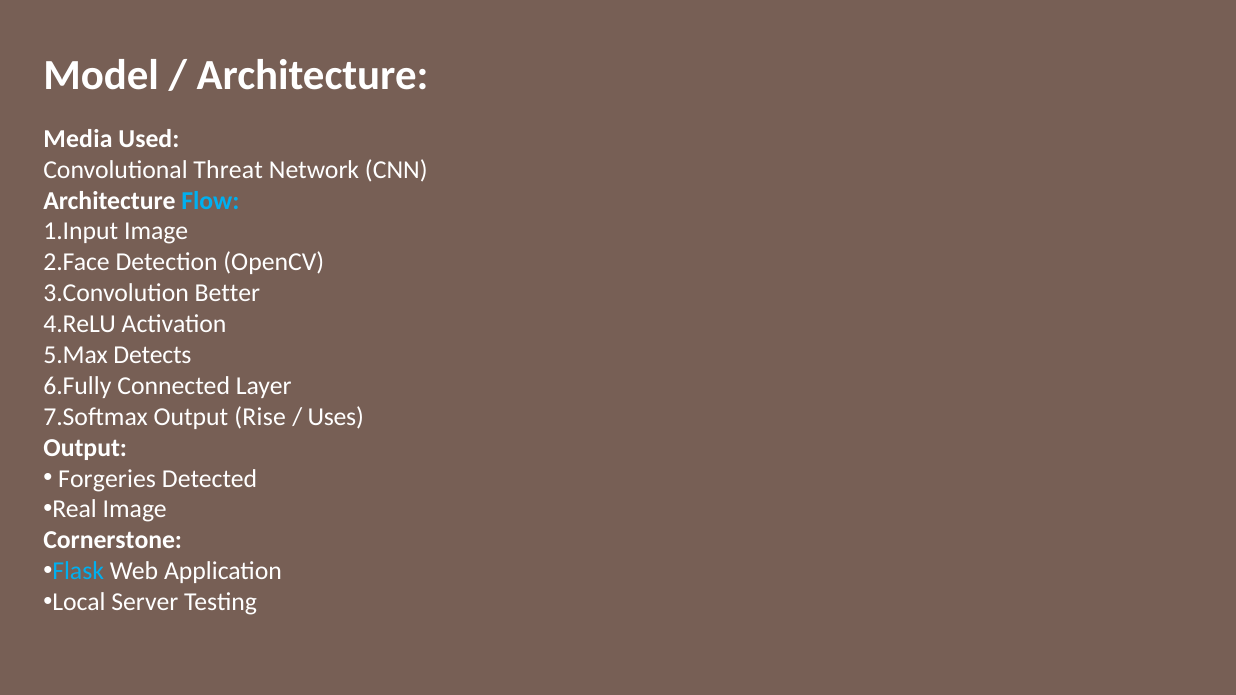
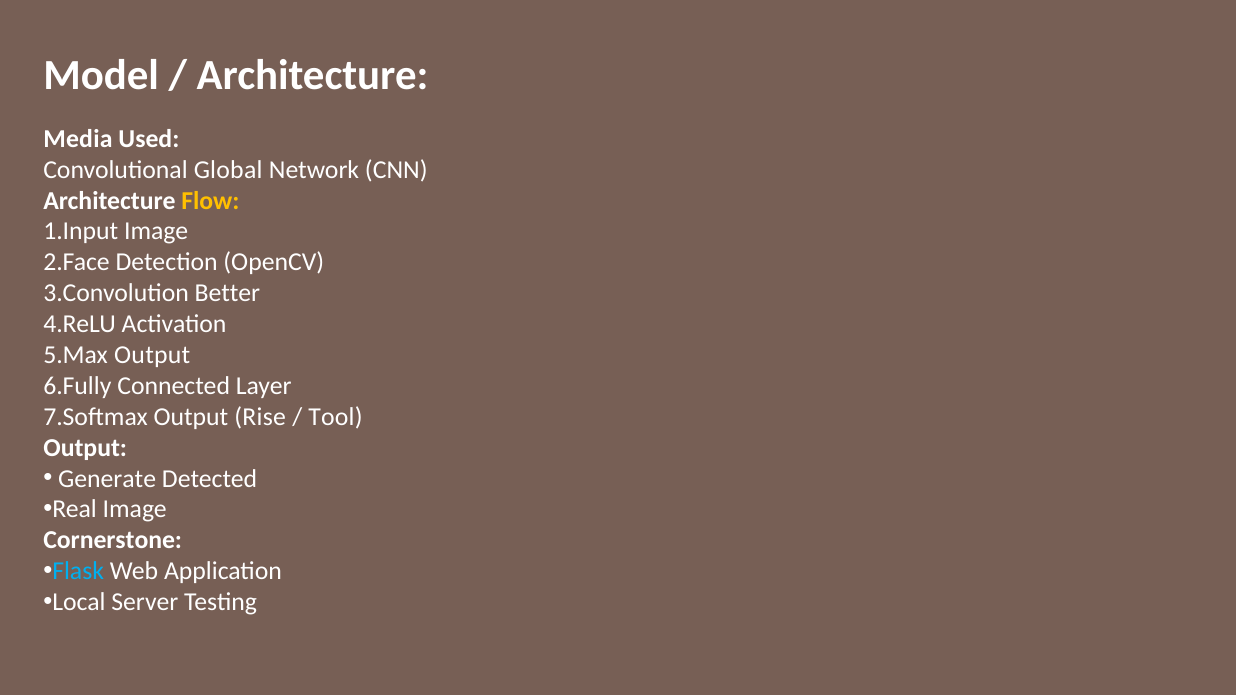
Threat: Threat -> Global
Flow colour: light blue -> yellow
Detects at (152, 355): Detects -> Output
Uses: Uses -> Tool
Forgeries: Forgeries -> Generate
